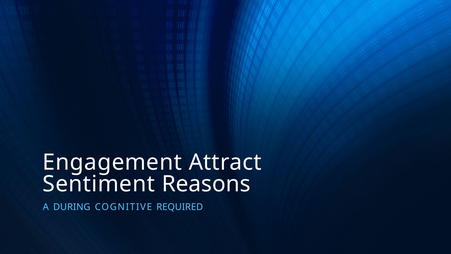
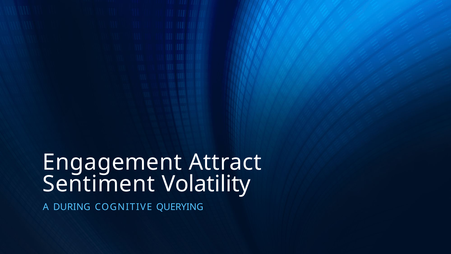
Reasons: Reasons -> Volatility
REQUIRED: REQUIRED -> QUERYING
